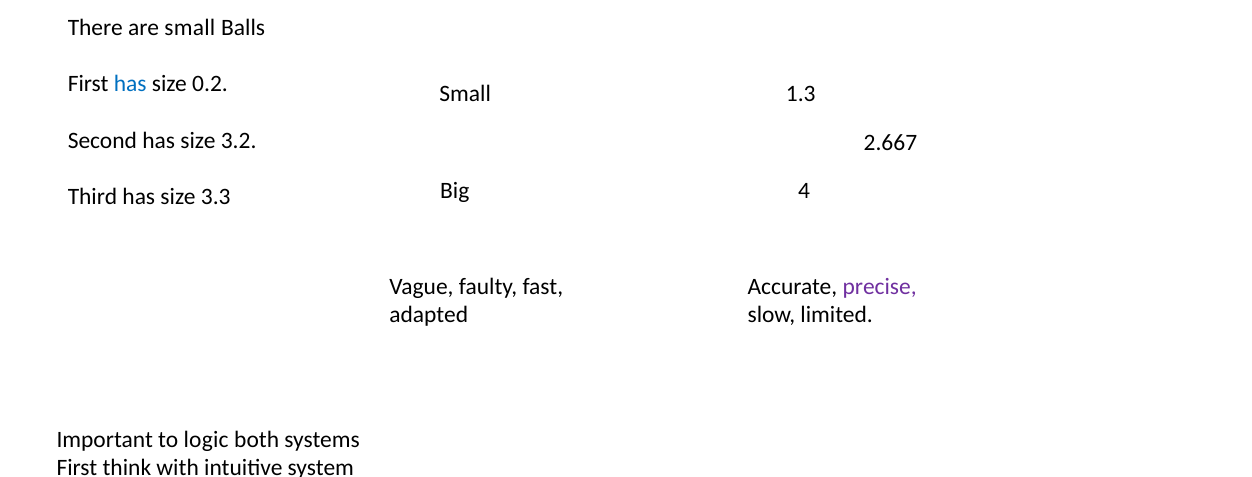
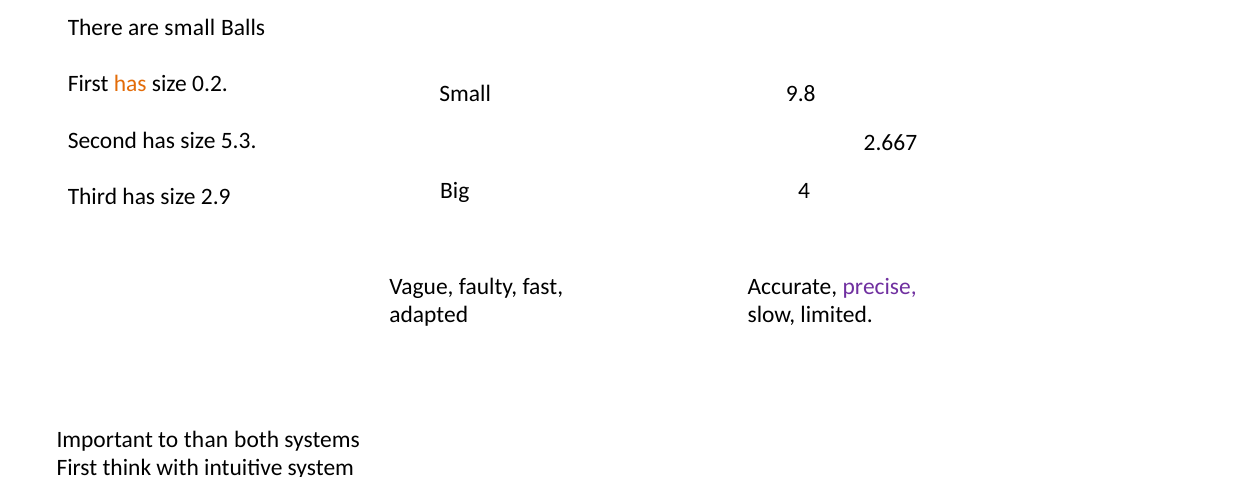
has at (130, 84) colour: blue -> orange
1.3: 1.3 -> 9.8
3.2: 3.2 -> 5.3
3.3: 3.3 -> 2.9
logic: logic -> than
